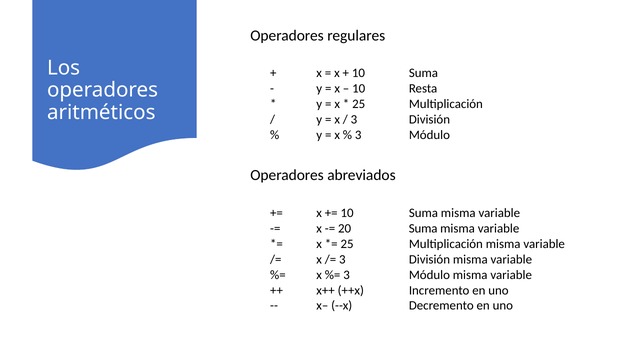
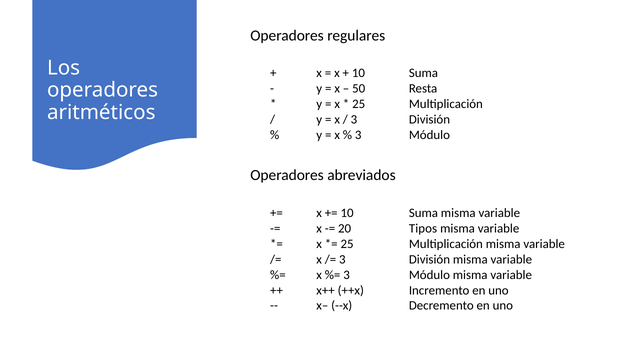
10 at (359, 89): 10 -> 50
20 Suma: Suma -> Tipos
